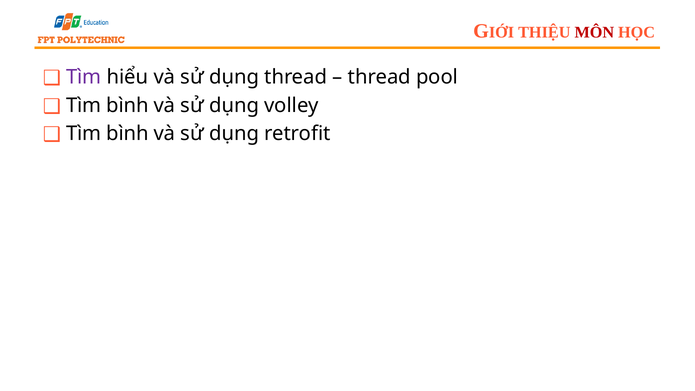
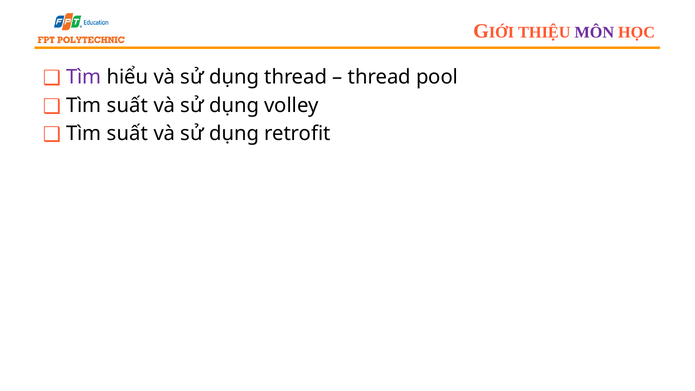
MÔN colour: red -> purple
bình at (128, 105): bình -> suất
bình at (128, 134): bình -> suất
